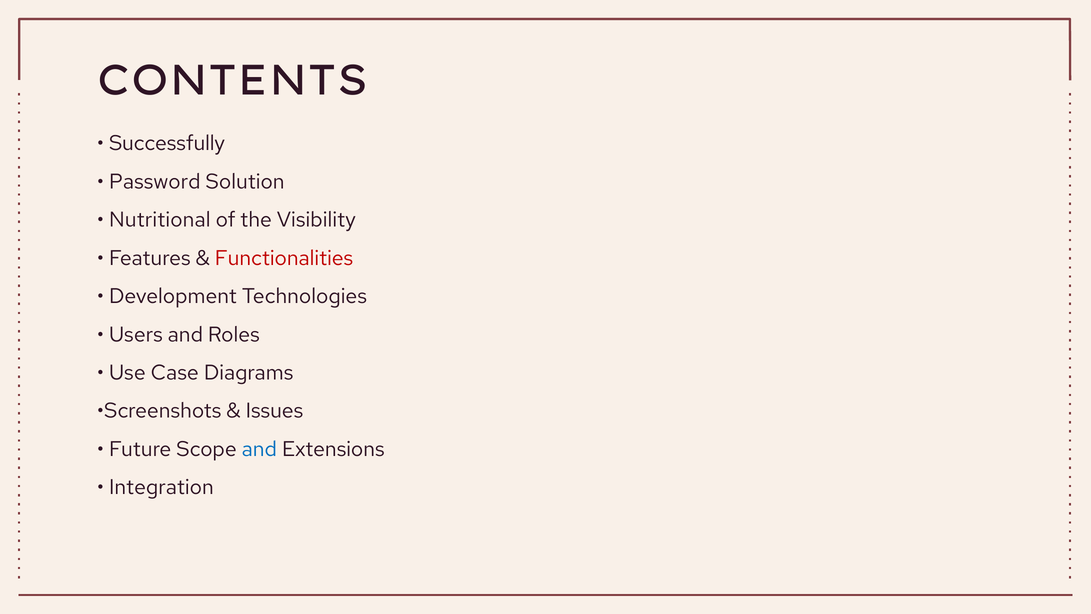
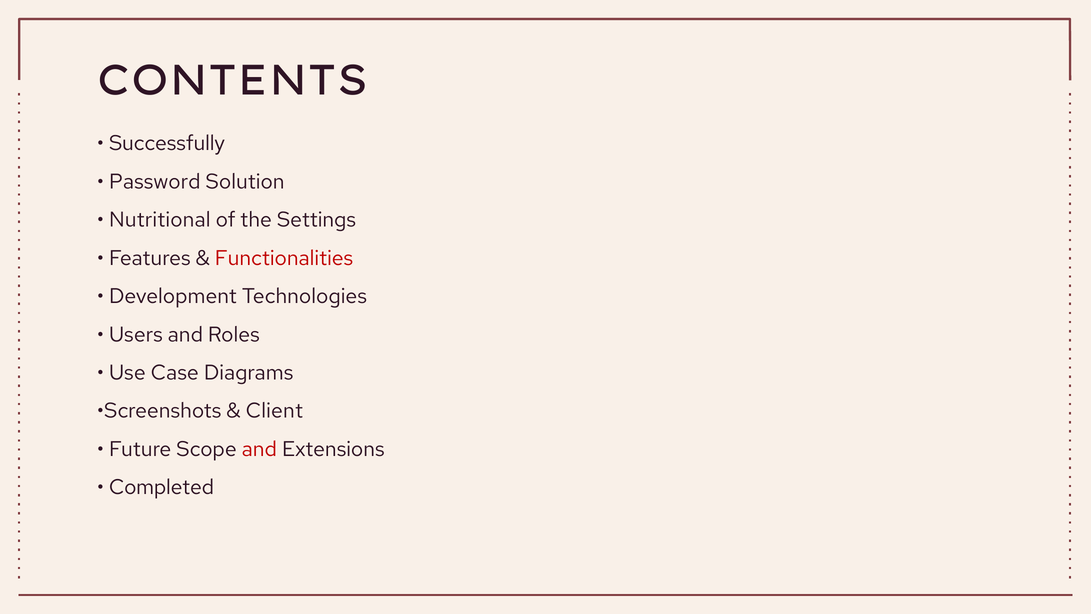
Visibility: Visibility -> Settings
Issues: Issues -> Client
and at (259, 449) colour: blue -> red
Integration: Integration -> Completed
